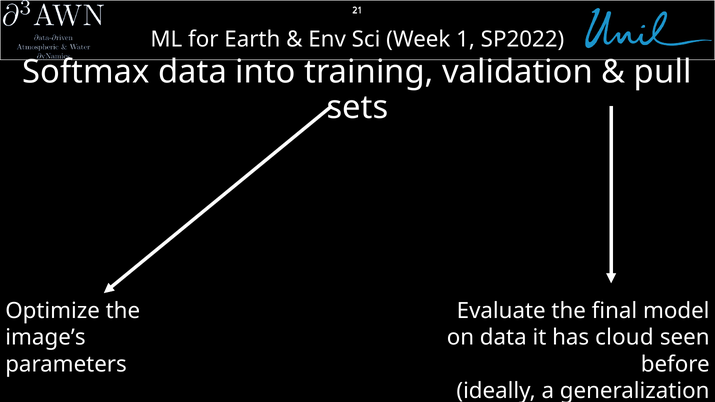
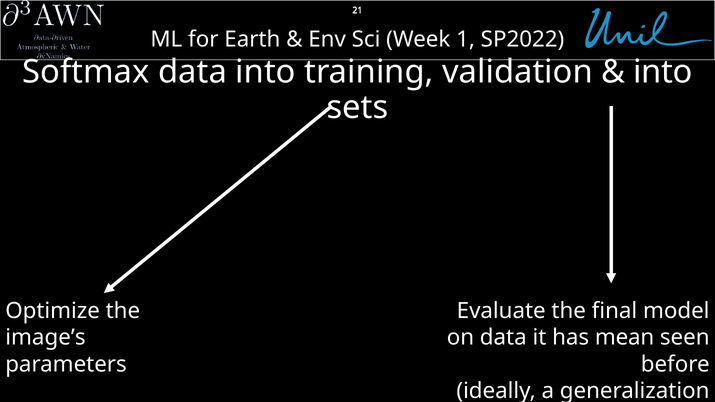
pull at (663, 72): pull -> into
cloud: cloud -> mean
